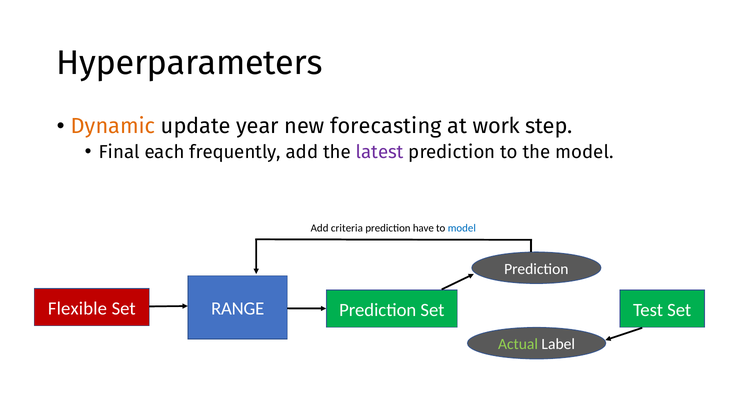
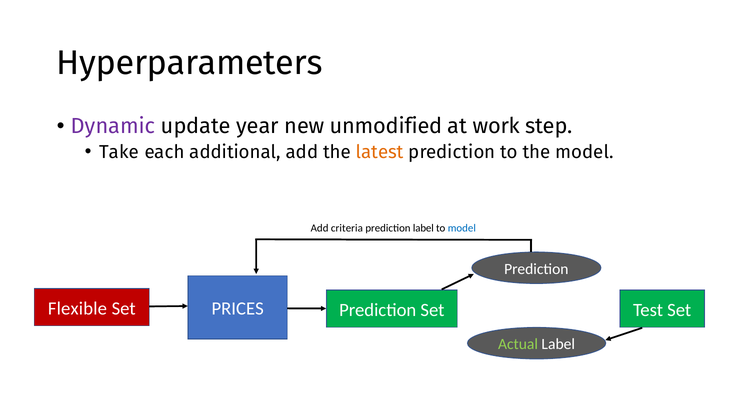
Dynamic colour: orange -> purple
forecasting: forecasting -> unmodified
Final: Final -> Take
frequently: frequently -> additional
latest colour: purple -> orange
prediction have: have -> label
RANGE: RANGE -> PRICES
